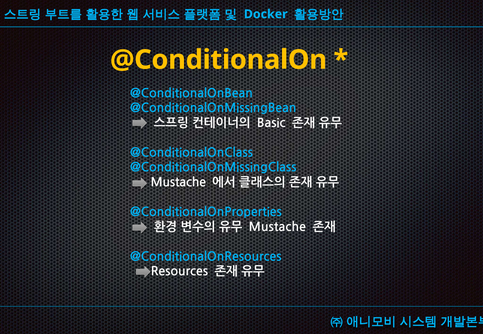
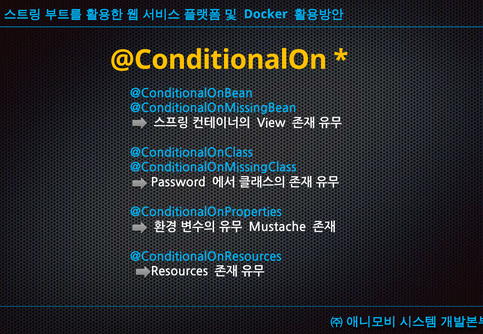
Basic: Basic -> View
Mustache at (178, 183): Mustache -> Password
